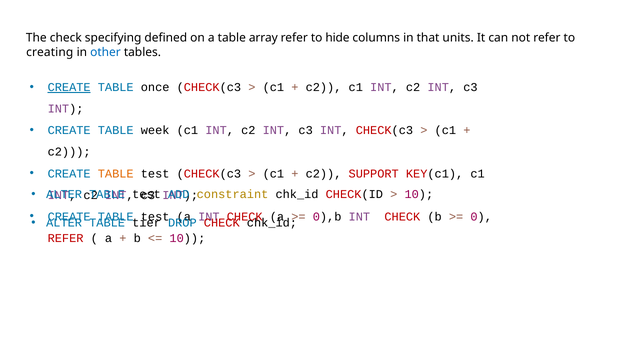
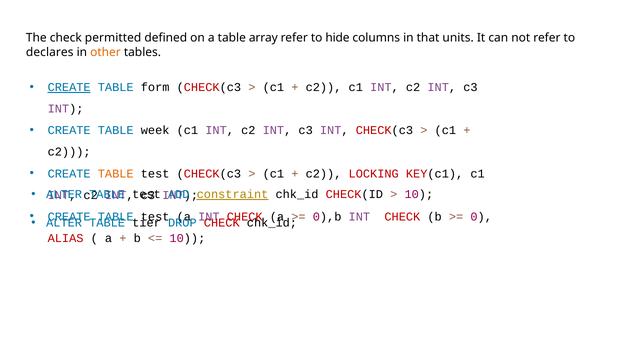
specifying: specifying -> permitted
creating: creating -> declares
other colour: blue -> orange
once: once -> form
SUPPORT: SUPPORT -> LOCKING
constraint underline: none -> present
REFER at (66, 238): REFER -> ALIAS
